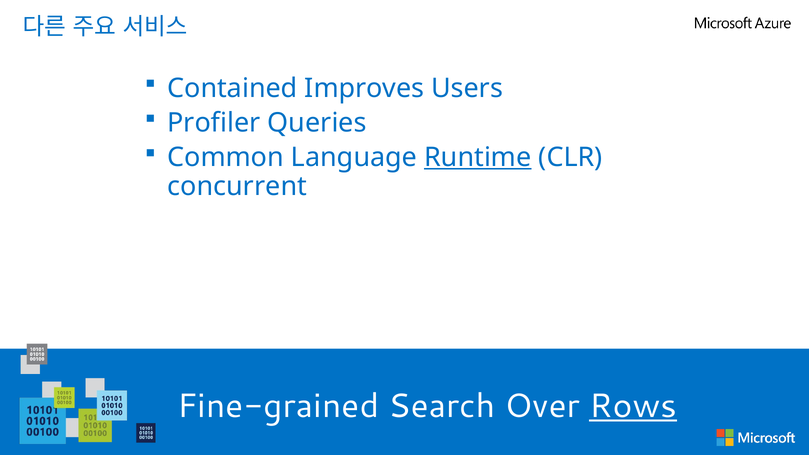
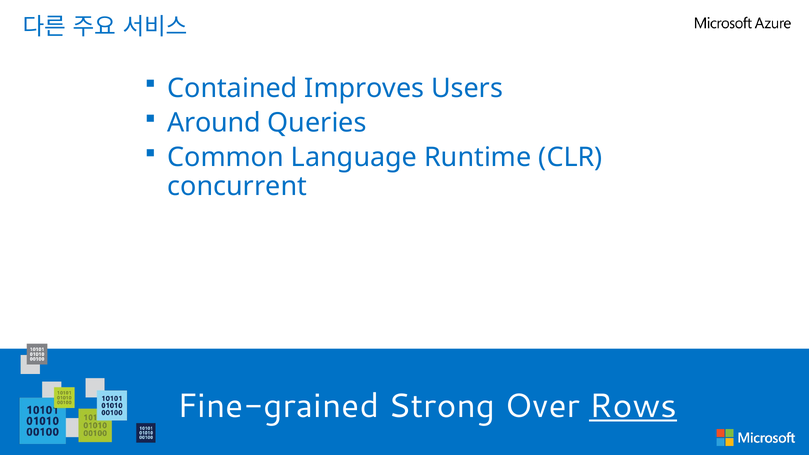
Profiler: Profiler -> Around
Runtime underline: present -> none
Search: Search -> Strong
